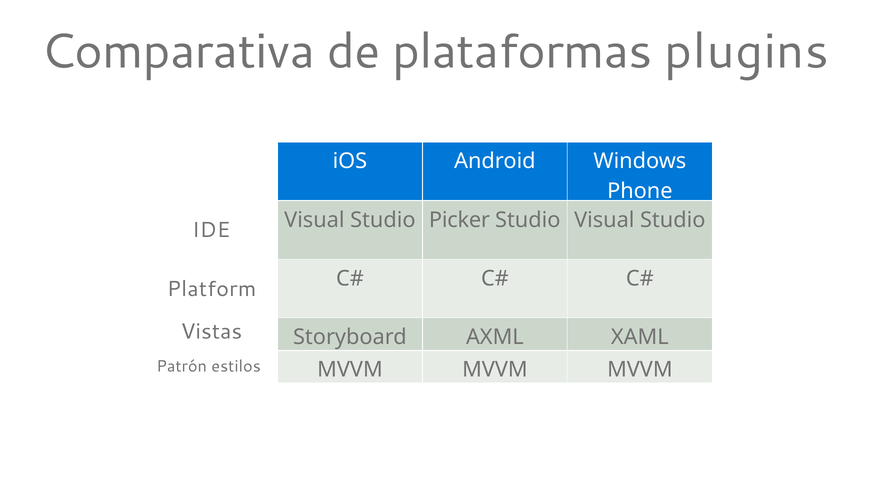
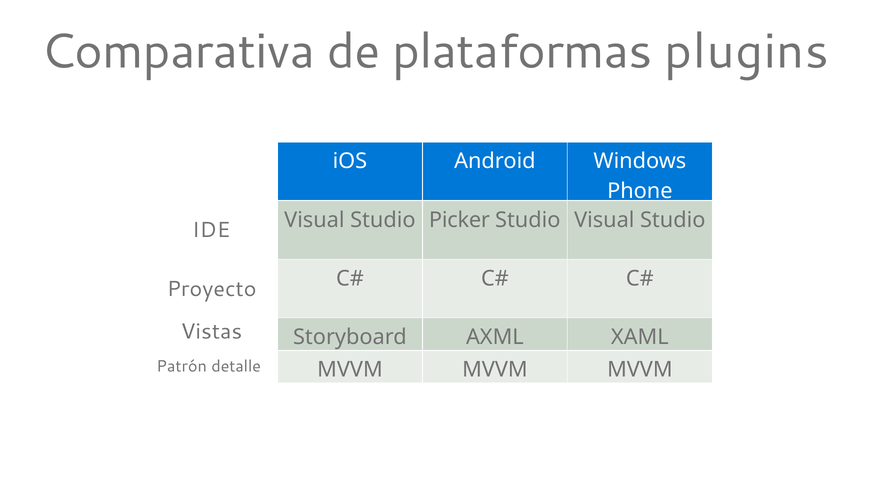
Platform: Platform -> Proyecto
estilos: estilos -> detalle
